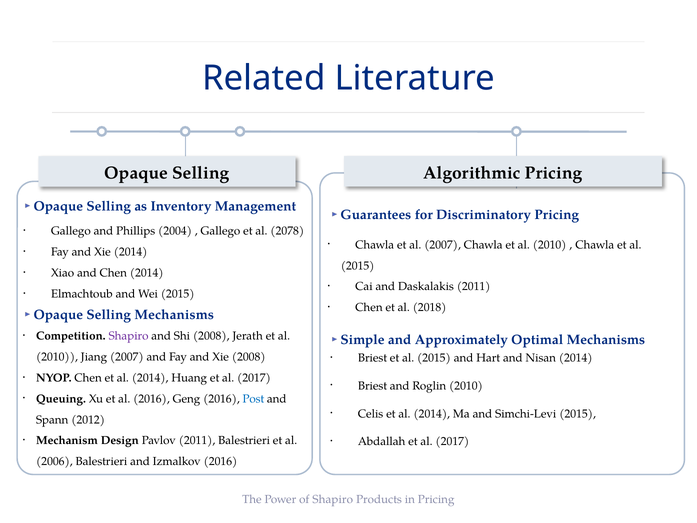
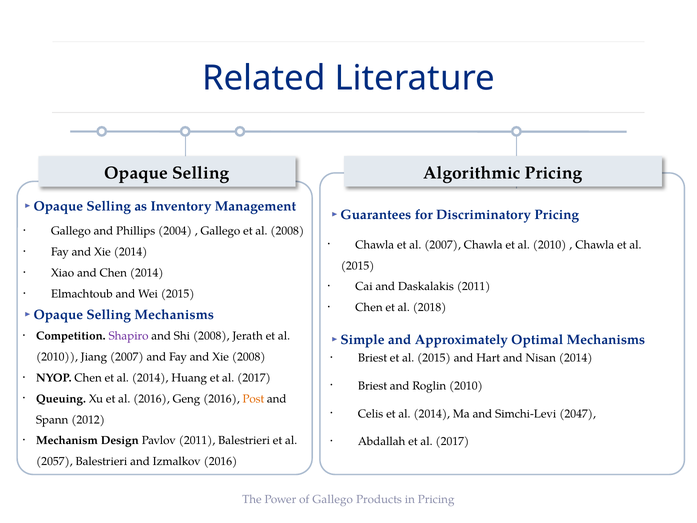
al 2078: 2078 -> 2008
Post colour: blue -> orange
Simchi-Levi 2015: 2015 -> 2047
2006: 2006 -> 2057
of Shapiro: Shapiro -> Gallego
